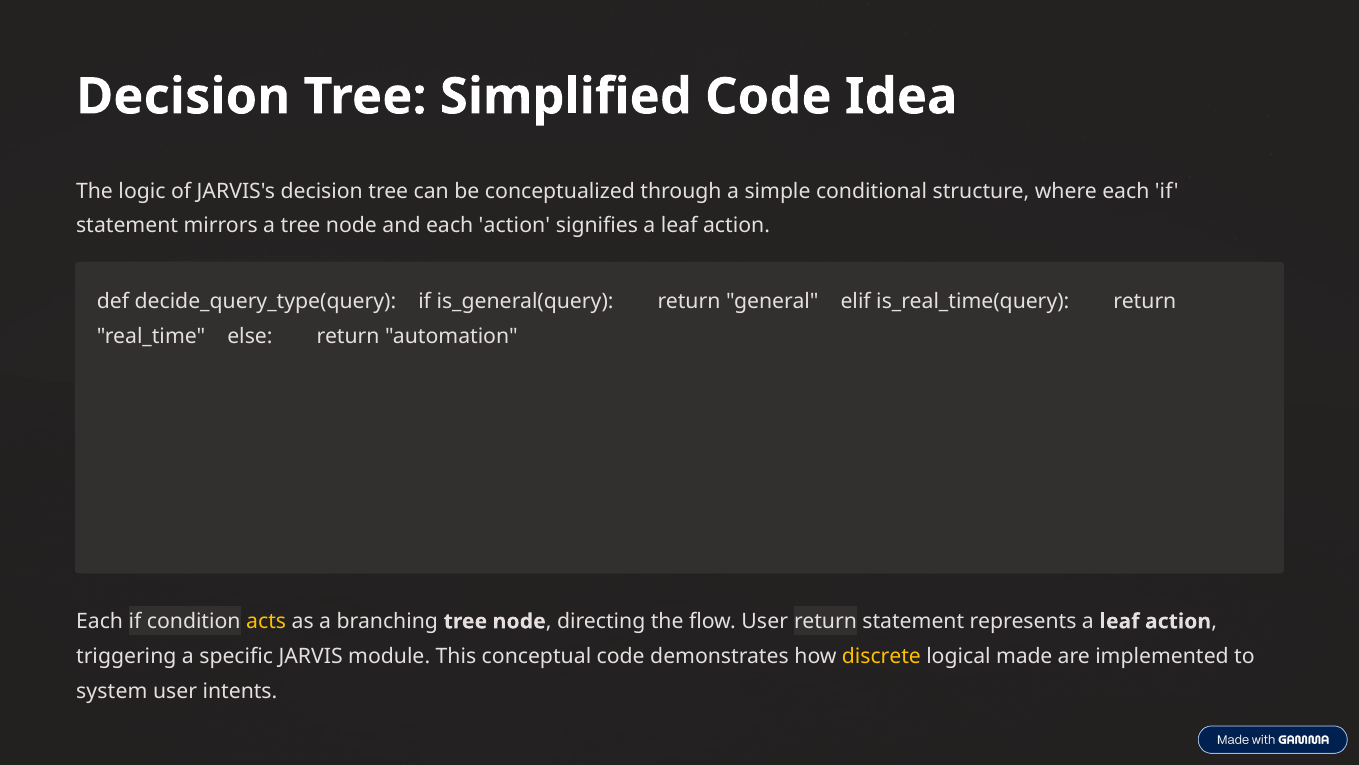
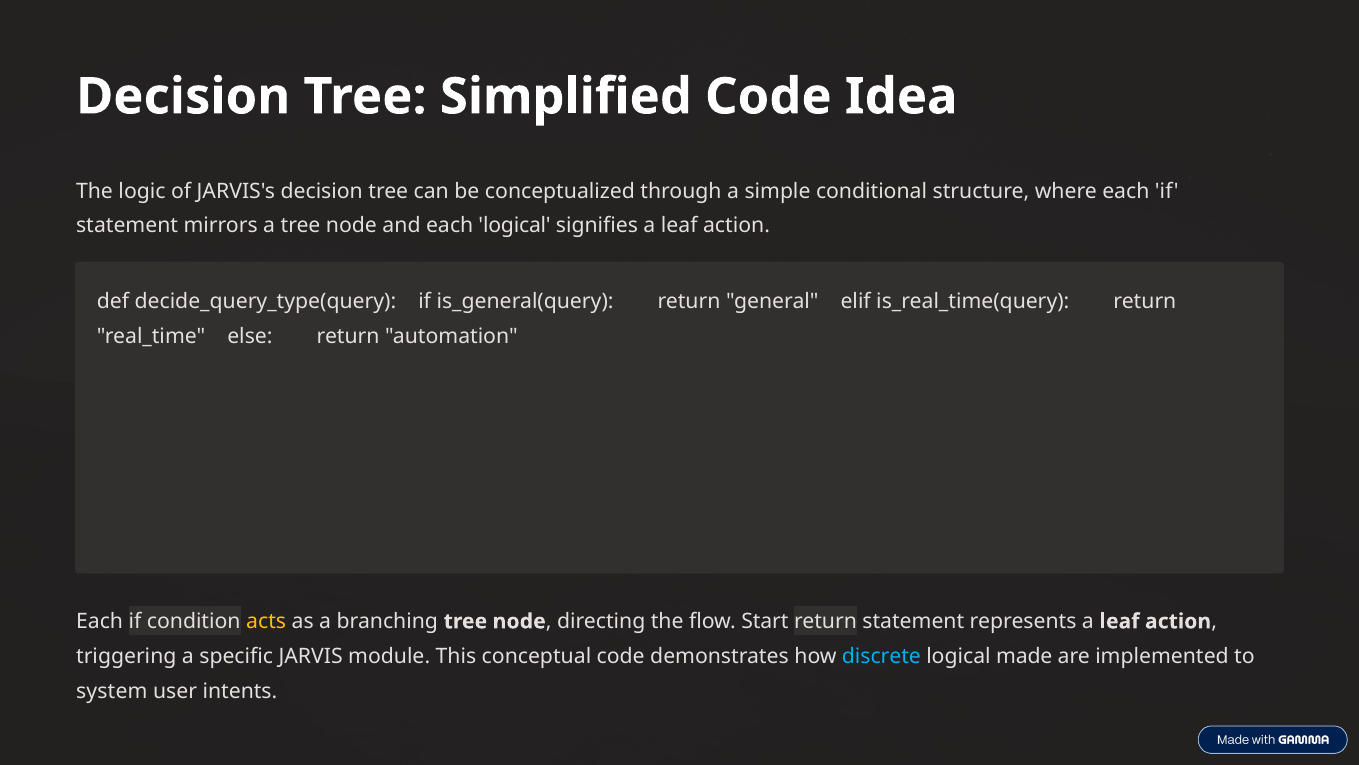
each action: action -> logical
flow User: User -> Start
discrete colour: yellow -> light blue
